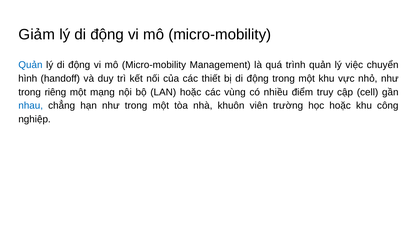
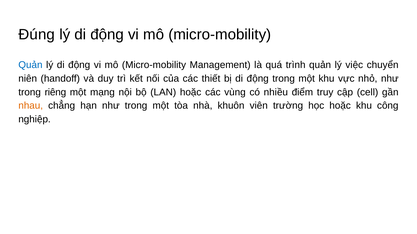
Giảm: Giảm -> Đúng
hình: hình -> niên
nhau colour: blue -> orange
